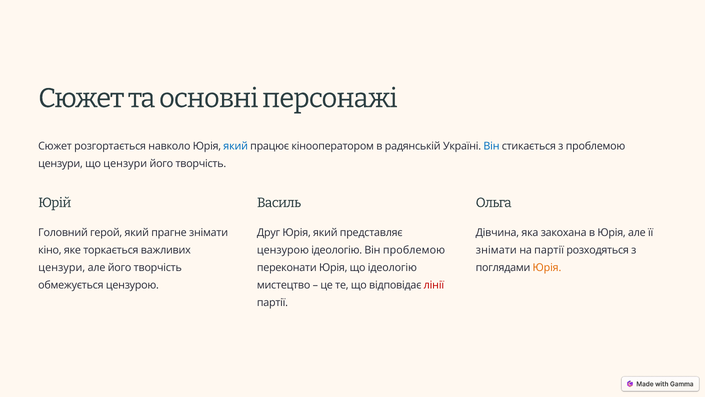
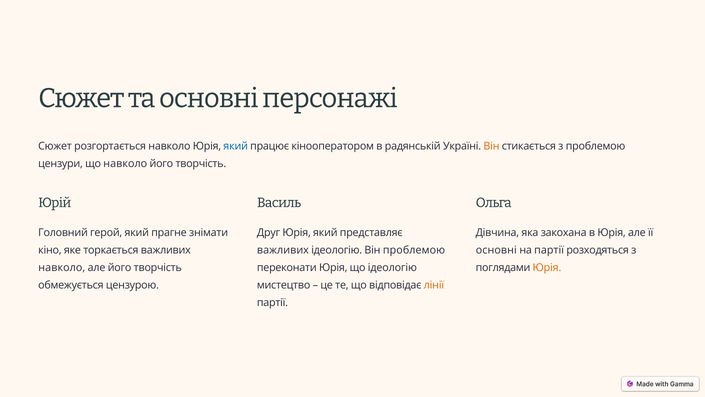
Він at (491, 146) colour: blue -> orange
що цензури: цензури -> навколо
цензурою at (283, 250): цензурою -> важливих
знімати at (496, 250): знімати -> основні
цензури at (62, 267): цензури -> навколо
лінії colour: red -> orange
